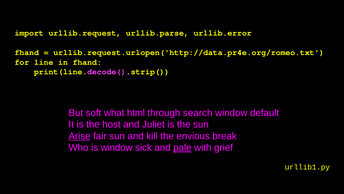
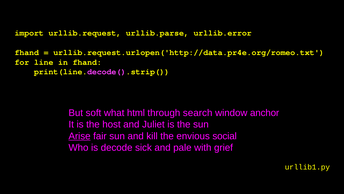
default: default -> anchor
break: break -> social
is window: window -> decode
pale underline: present -> none
